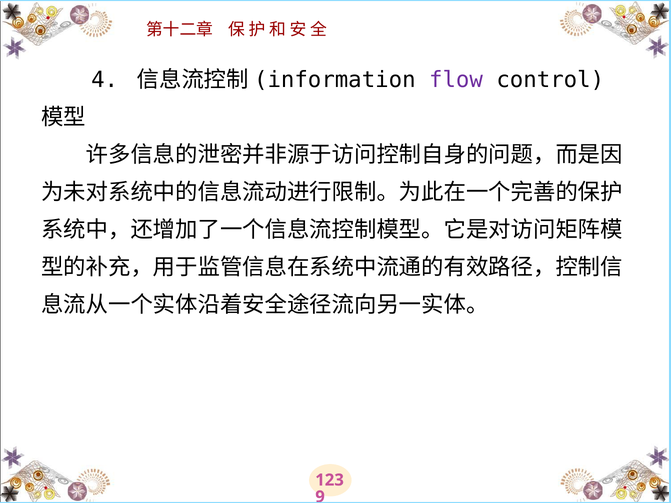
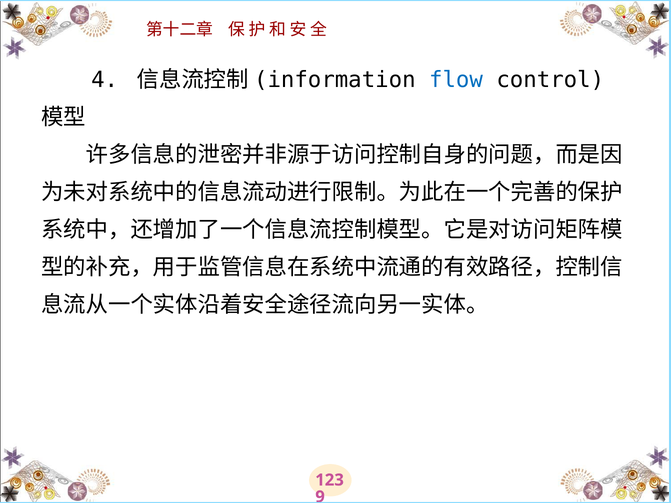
flow colour: purple -> blue
